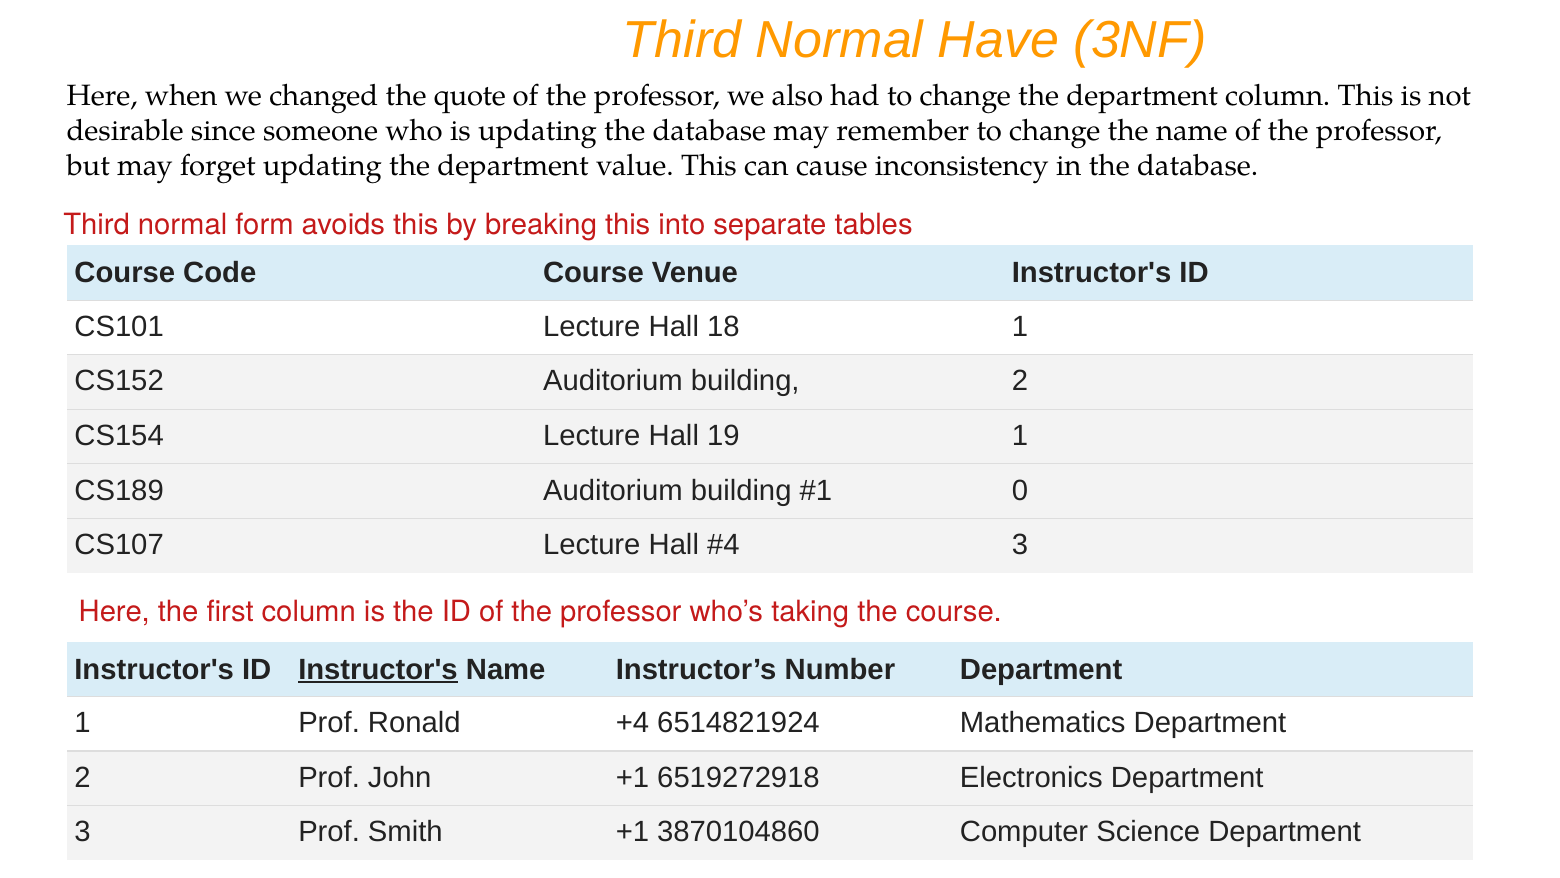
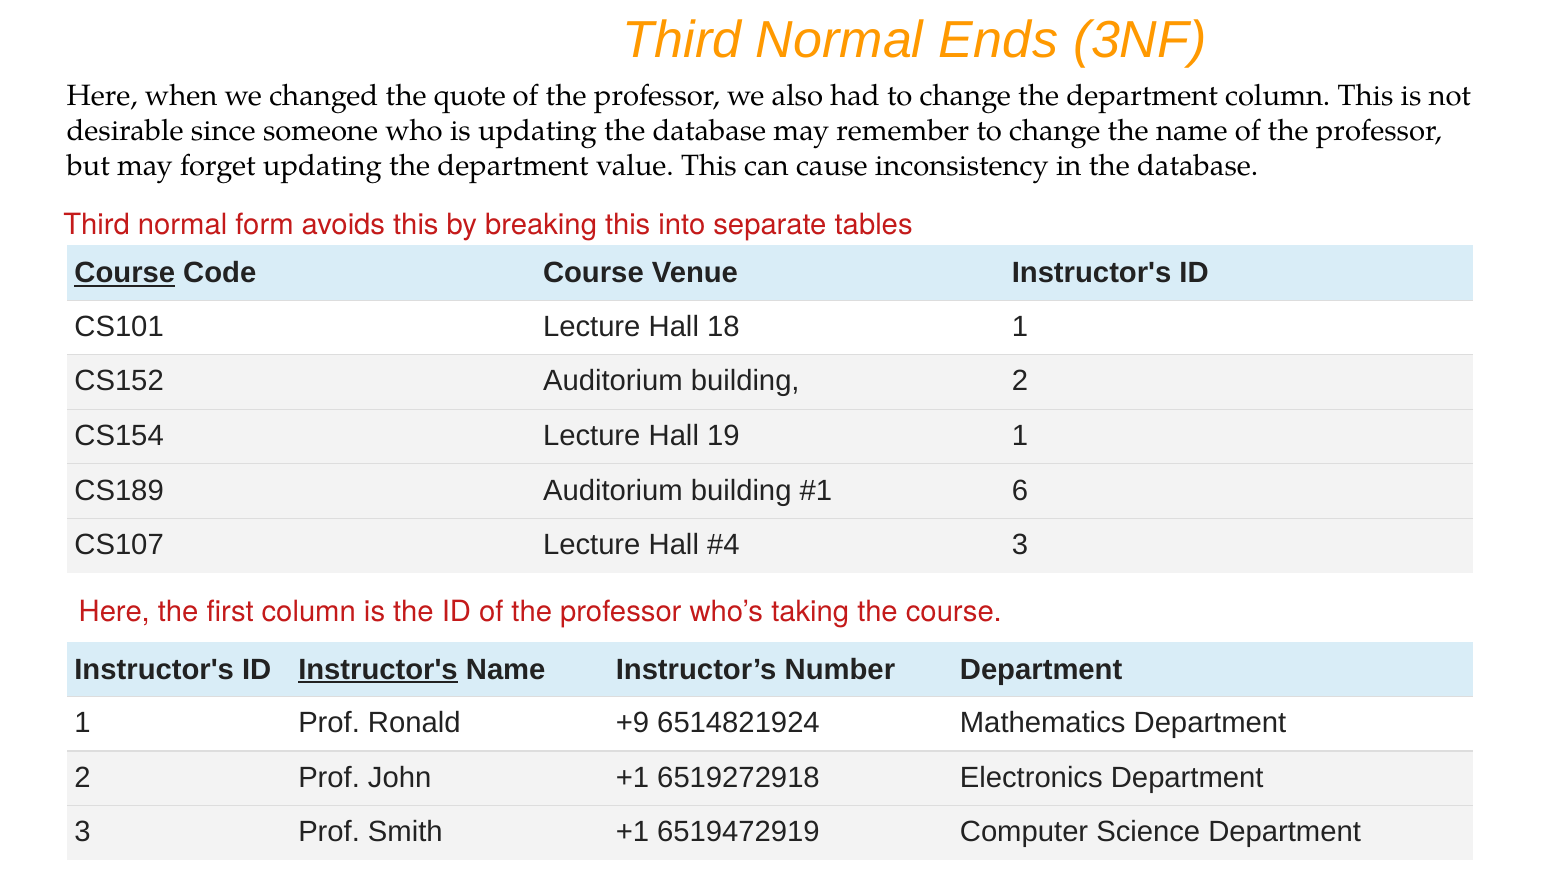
Have: Have -> Ends
Course at (125, 273) underline: none -> present
0: 0 -> 6
+4: +4 -> +9
3870104860: 3870104860 -> 6519472919
